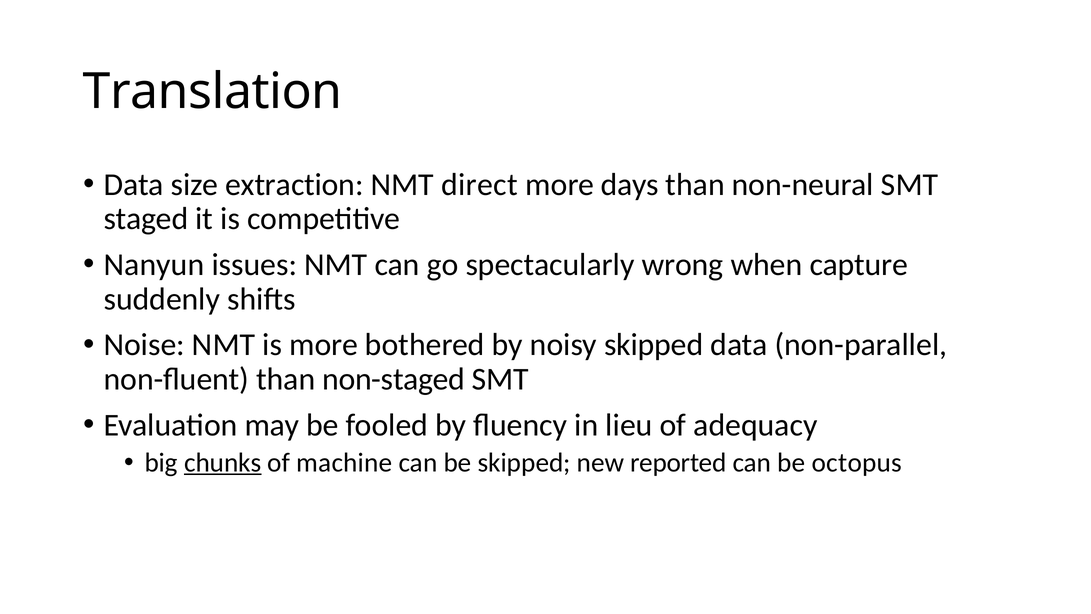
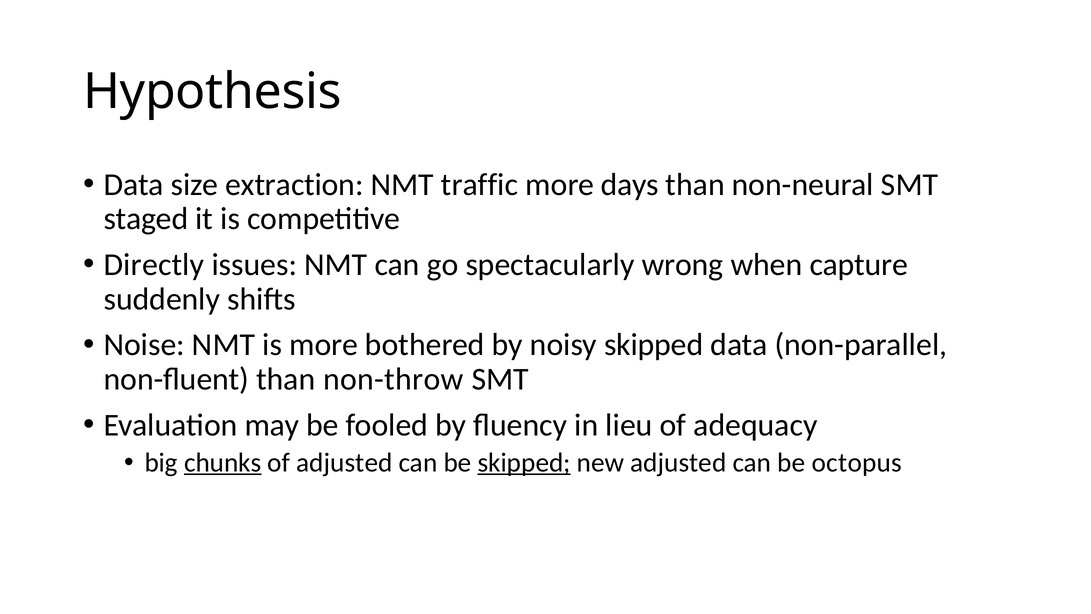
Translation: Translation -> Hypothesis
direct: direct -> traffic
Nanyun: Nanyun -> Directly
non-staged: non-staged -> non-throw
of machine: machine -> adjusted
skipped at (524, 462) underline: none -> present
new reported: reported -> adjusted
